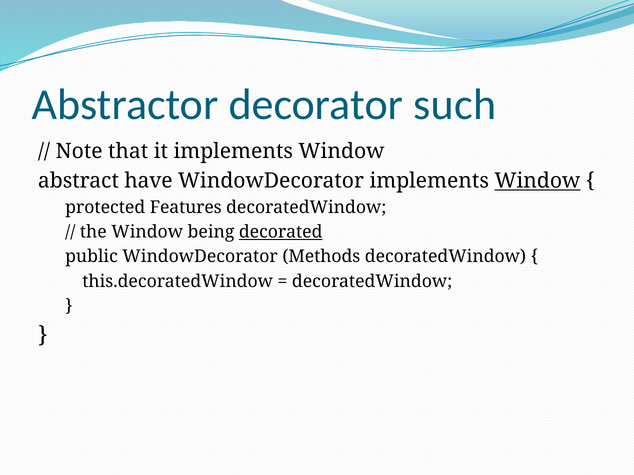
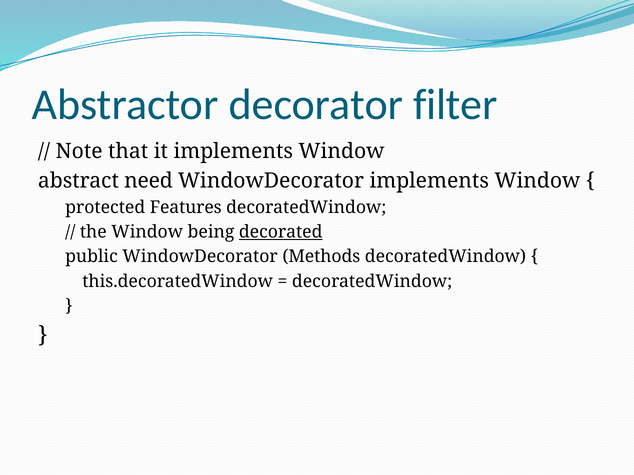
such: such -> filter
have: have -> need
Window at (537, 181) underline: present -> none
